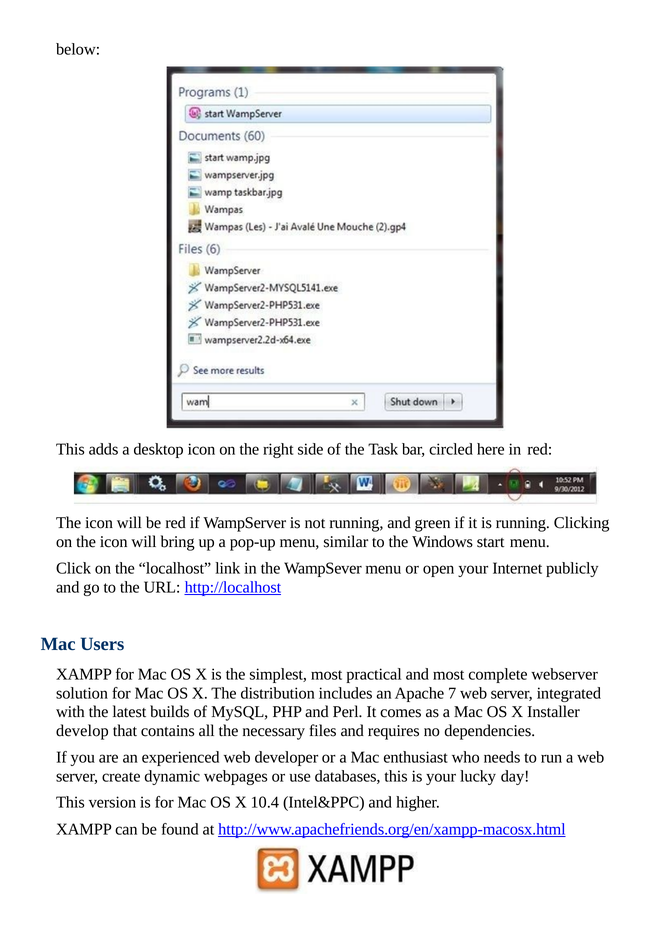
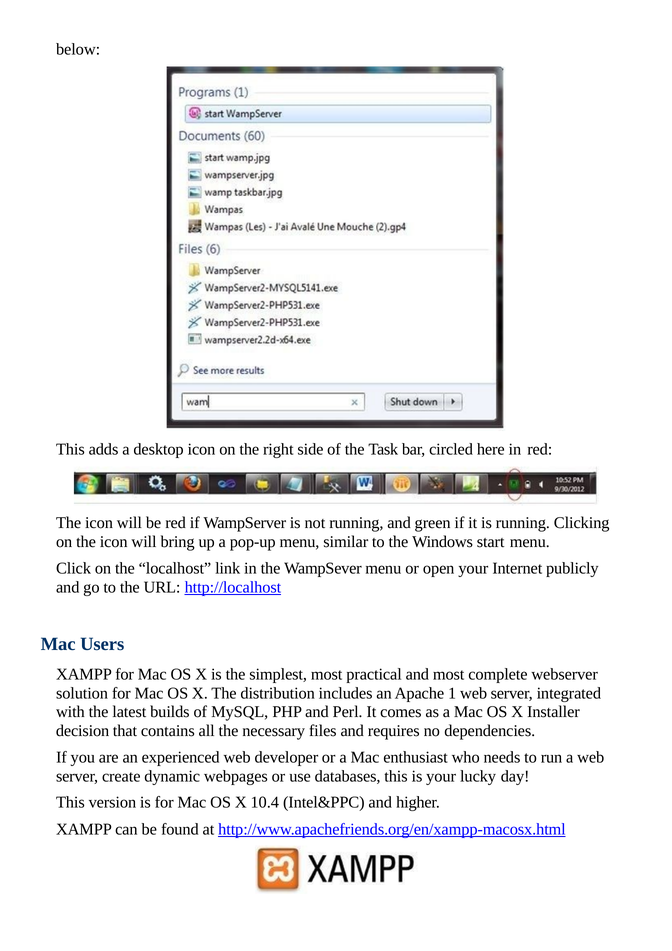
7: 7 -> 1
develop: develop -> decision
